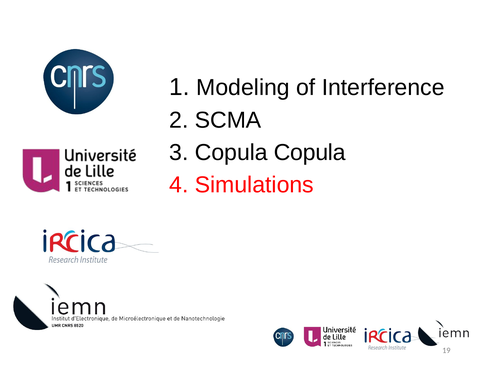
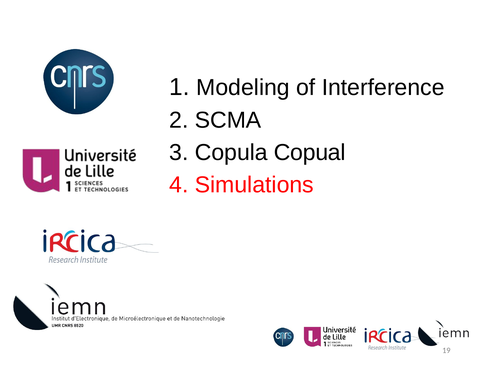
Copula Copula: Copula -> Copual
